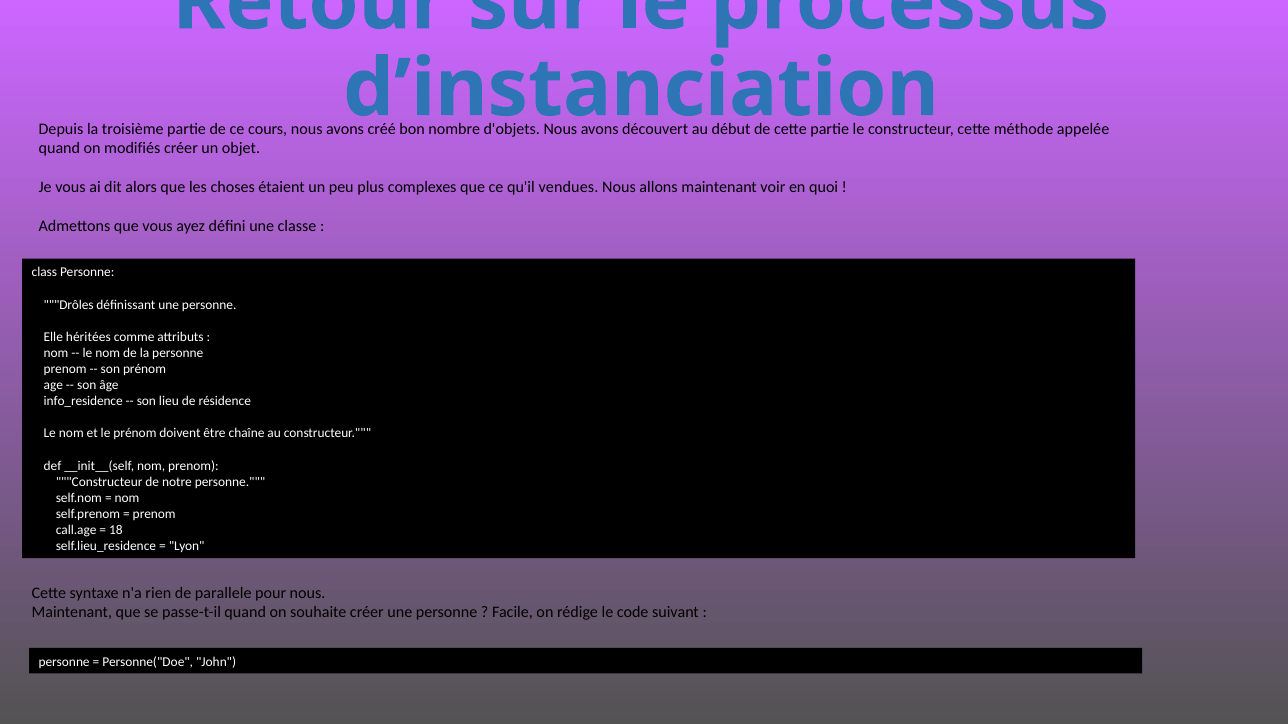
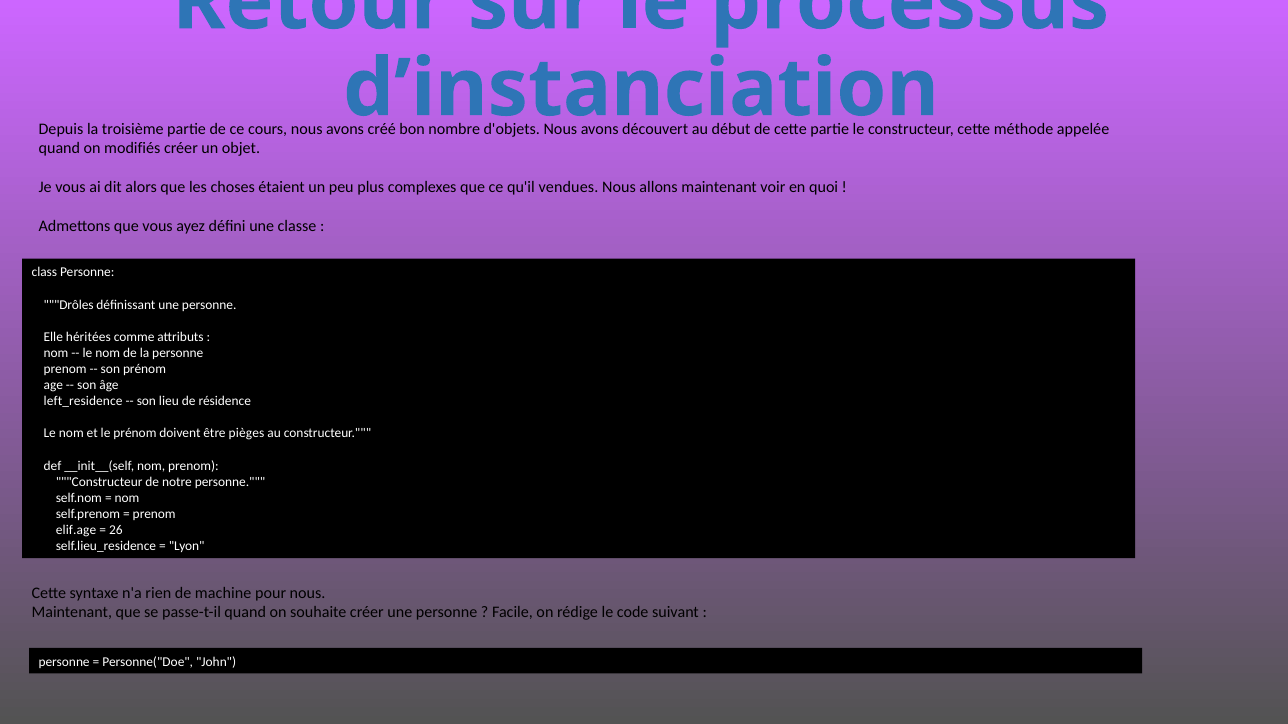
info_residence: info_residence -> left_residence
chaîne: chaîne -> pièges
call.age: call.age -> elif.age
18: 18 -> 26
parallele: parallele -> machine
